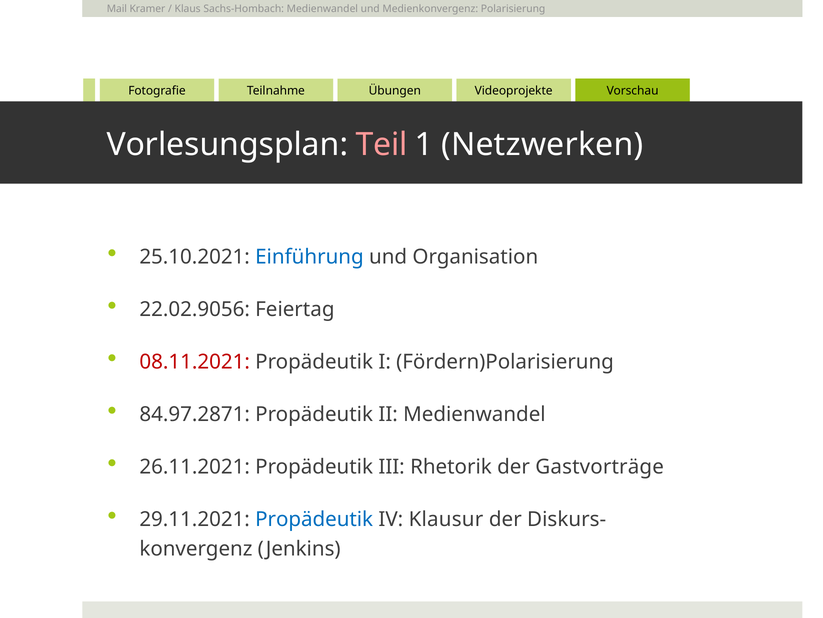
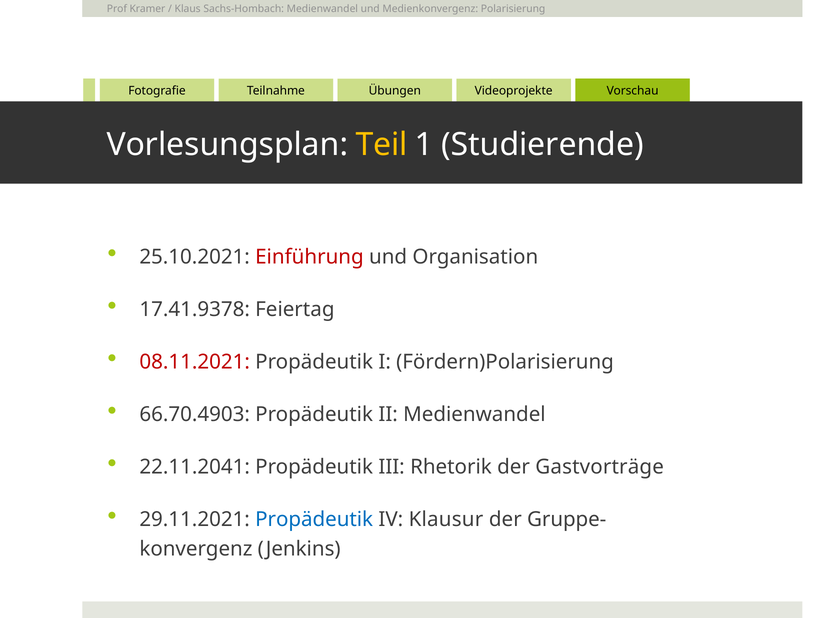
Mail: Mail -> Prof
Teil colour: pink -> yellow
Netzwerken: Netzwerken -> Studierende
Einführung colour: blue -> red
22.02.9056: 22.02.9056 -> 17.41.9378
84.97.2871: 84.97.2871 -> 66.70.4903
26.11.2021: 26.11.2021 -> 22.11.2041
Diskurs-: Diskurs- -> Gruppe-
